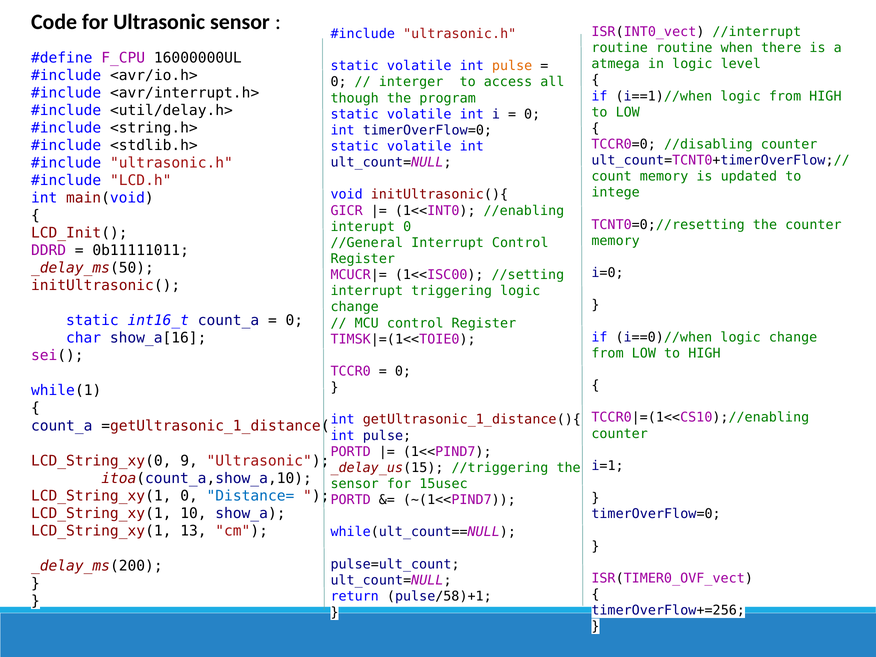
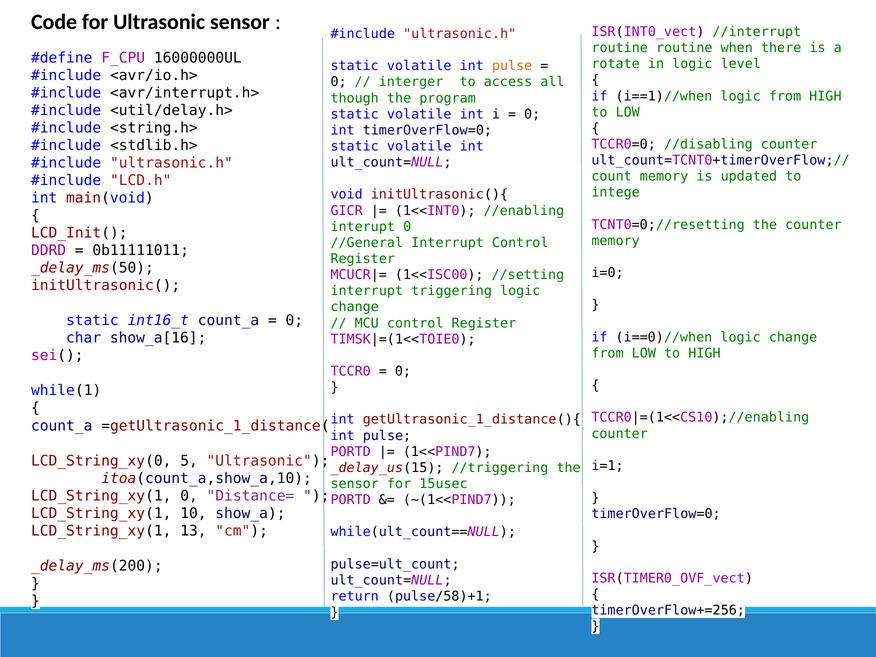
atmega: atmega -> rotate
9: 9 -> 5
Distance= colour: blue -> purple
